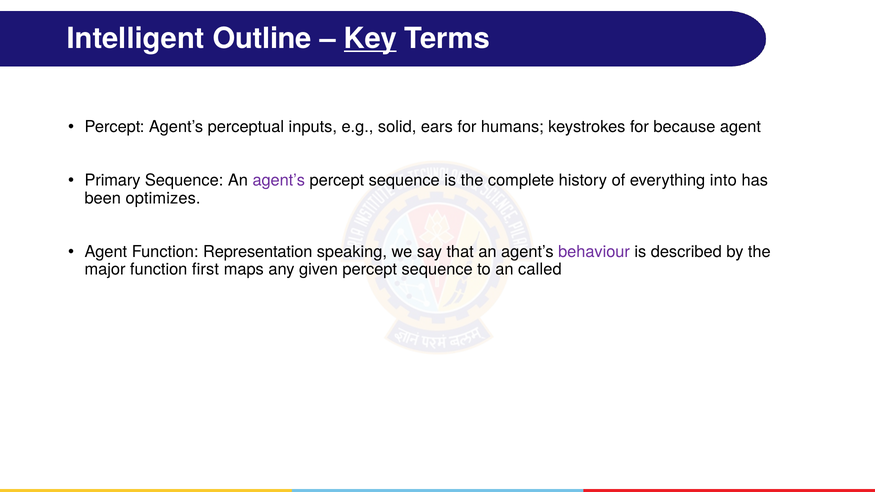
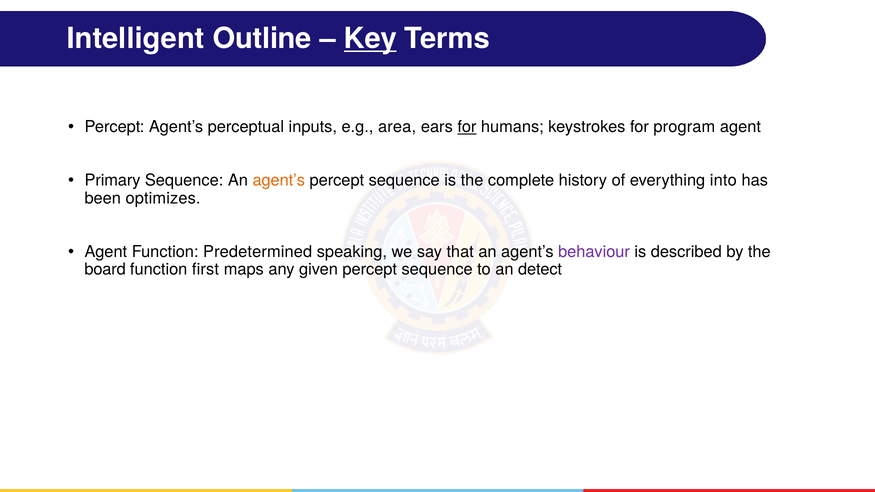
solid: solid -> area
for at (467, 127) underline: none -> present
because: because -> program
agent’s at (279, 181) colour: purple -> orange
Representation: Representation -> Predetermined
major: major -> board
called: called -> detect
